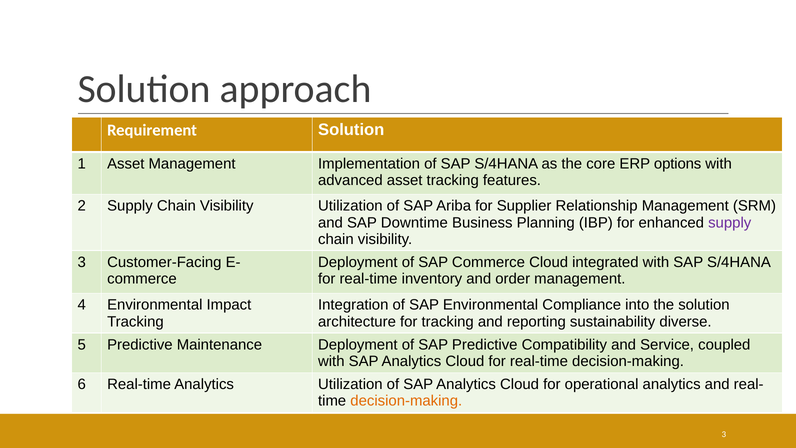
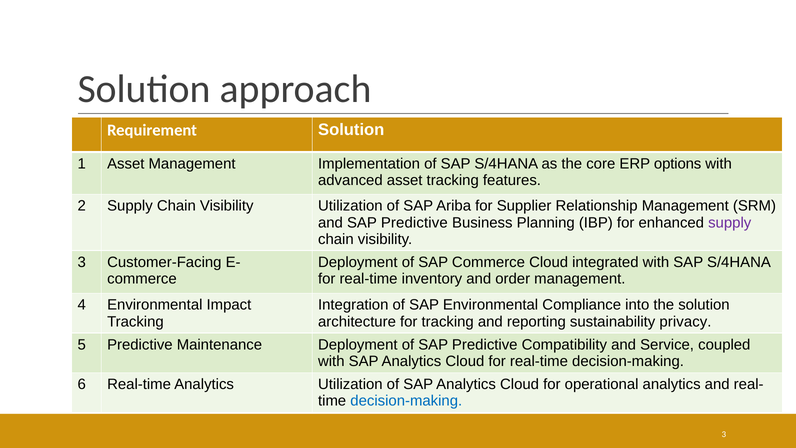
and SAP Downtime: Downtime -> Predictive
diverse: diverse -> privacy
decision-making at (406, 401) colour: orange -> blue
